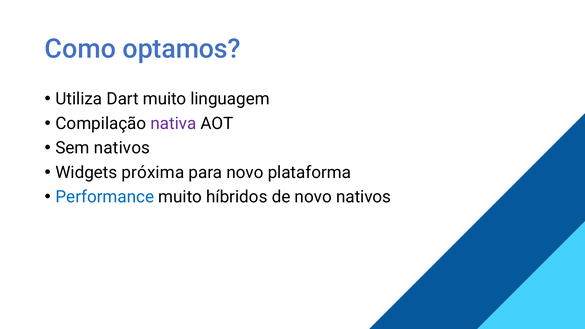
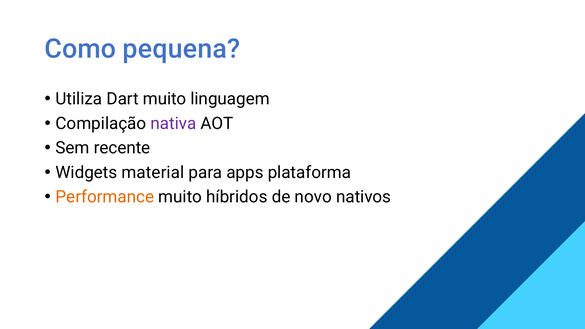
optamos: optamos -> pequena
Sem nativos: nativos -> recente
próxima: próxima -> material
para novo: novo -> apps
Performance colour: blue -> orange
